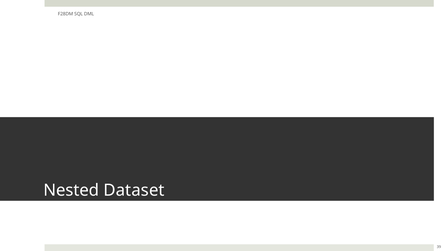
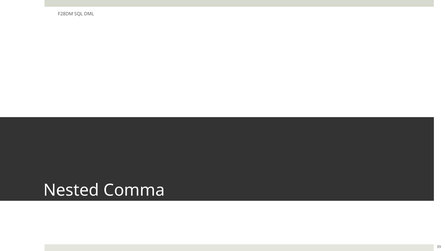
Dataset: Dataset -> Comma
